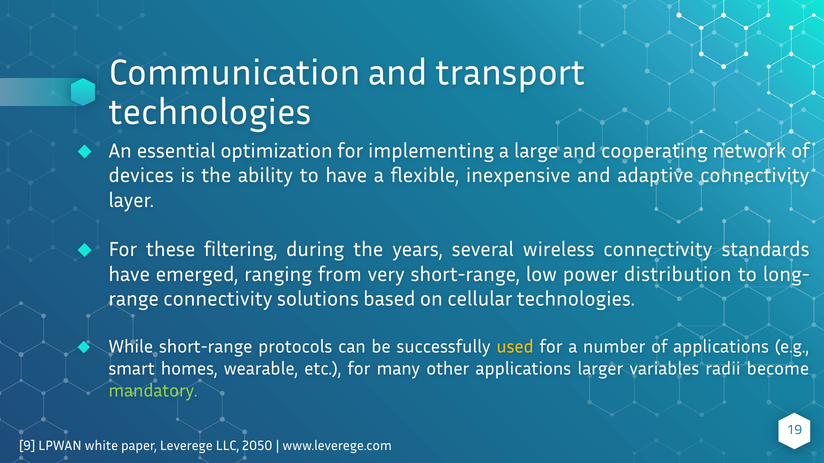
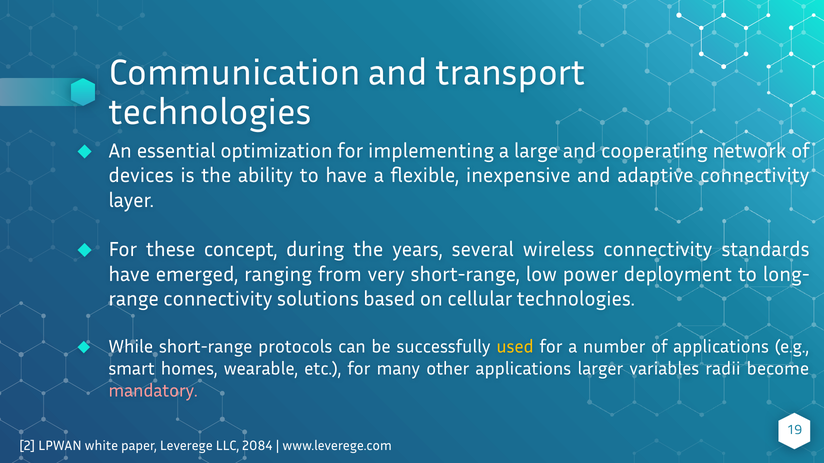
filtering: filtering -> concept
distribution: distribution -> deployment
mandatory colour: light green -> pink
9: 9 -> 2
2050: 2050 -> 2084
